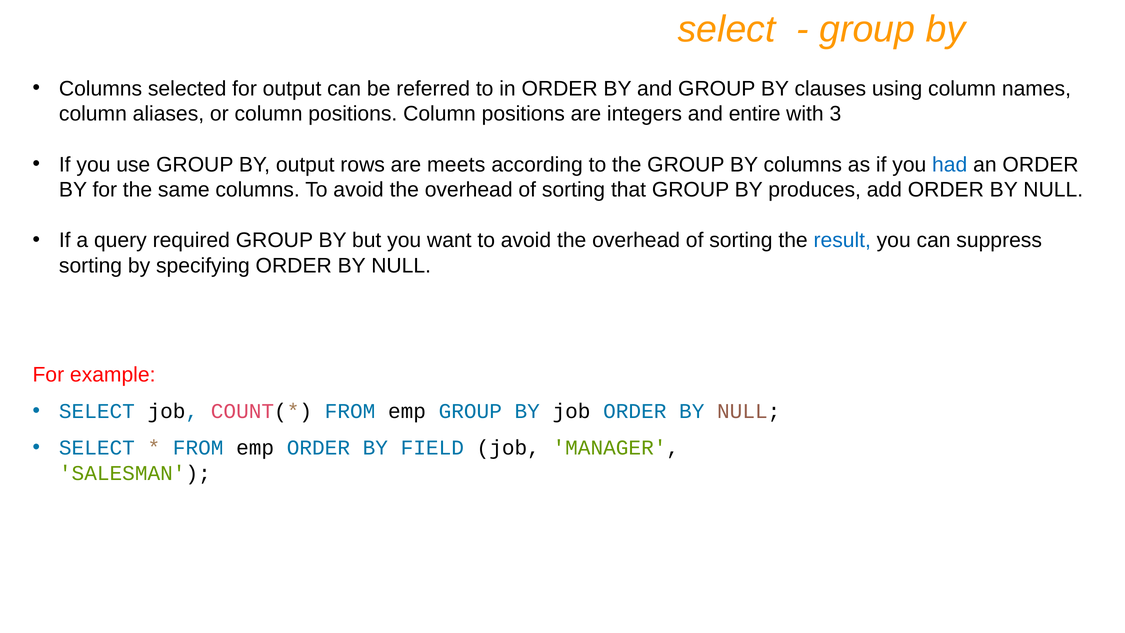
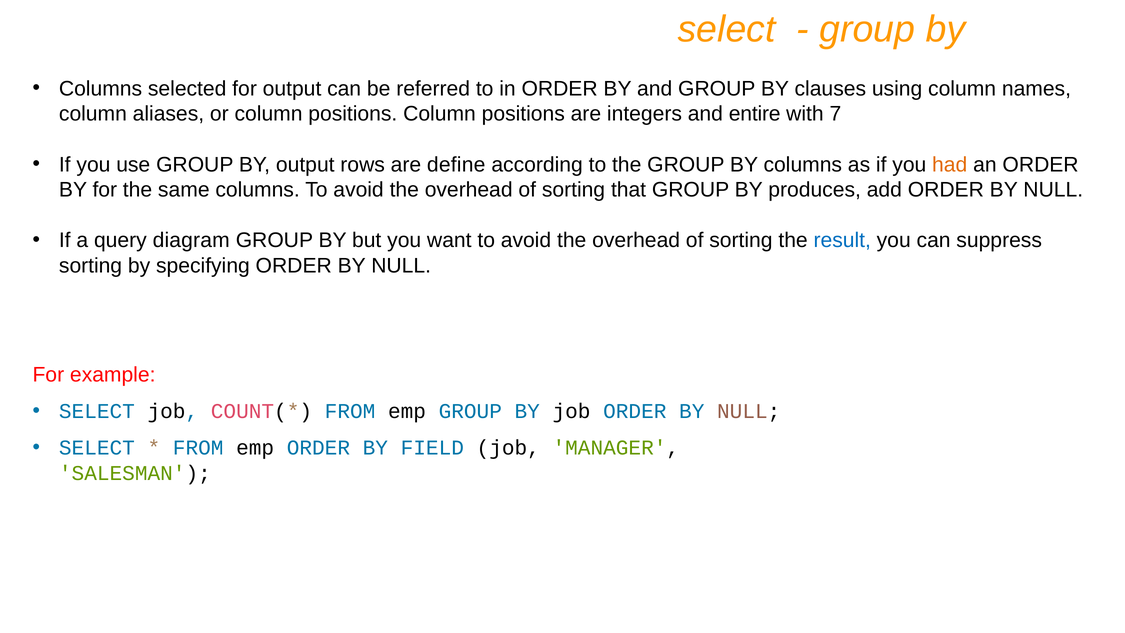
3: 3 -> 7
meets: meets -> define
had colour: blue -> orange
required: required -> diagram
